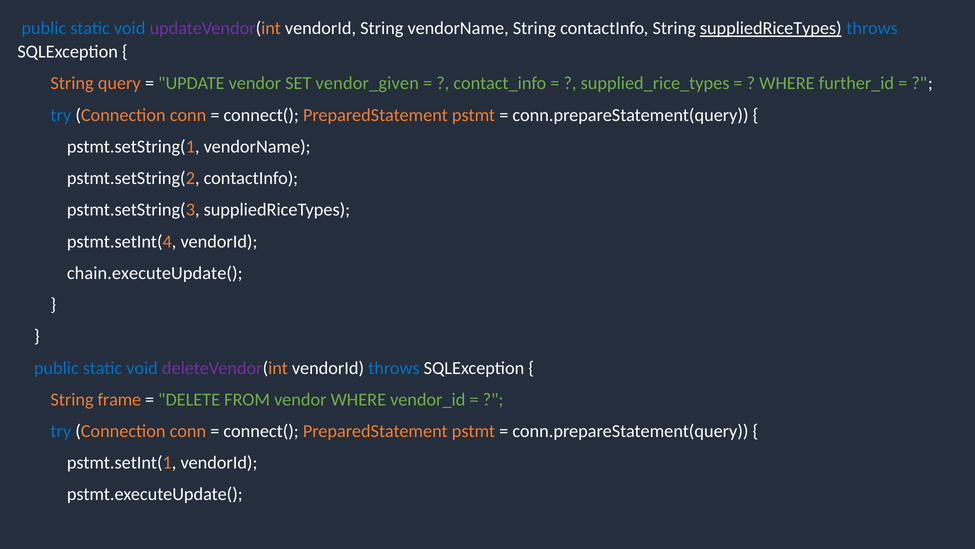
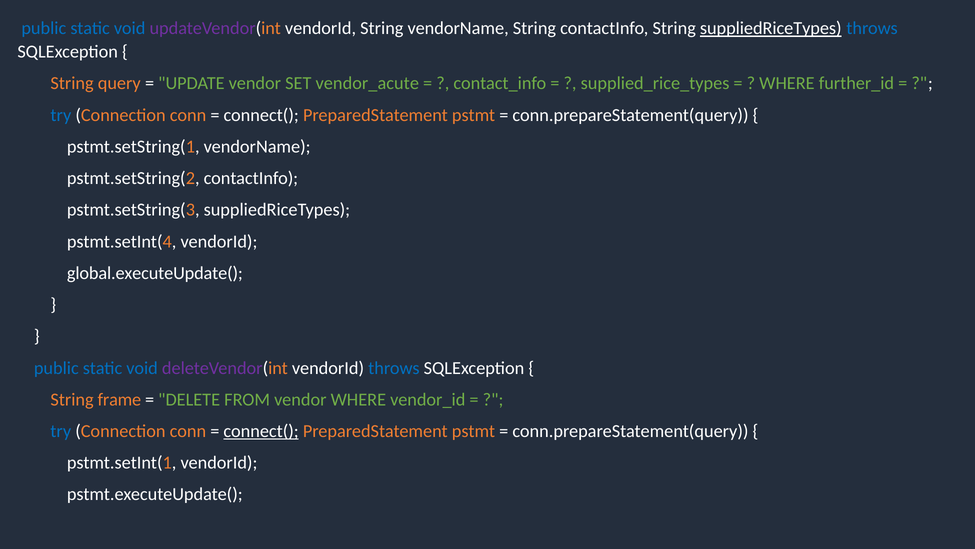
vendor_given: vendor_given -> vendor_acute
chain.executeUpdate(: chain.executeUpdate( -> global.executeUpdate(
connect( at (261, 431) underline: none -> present
